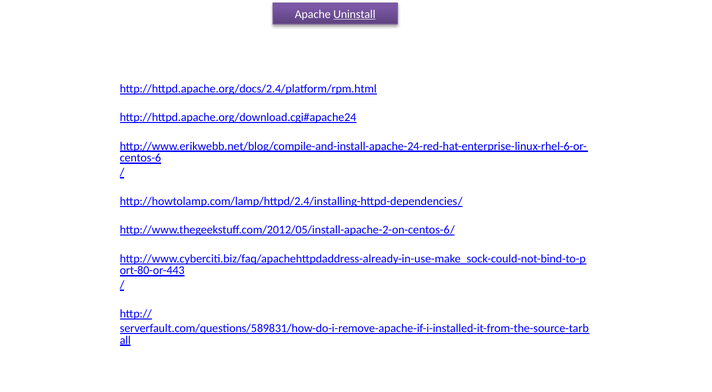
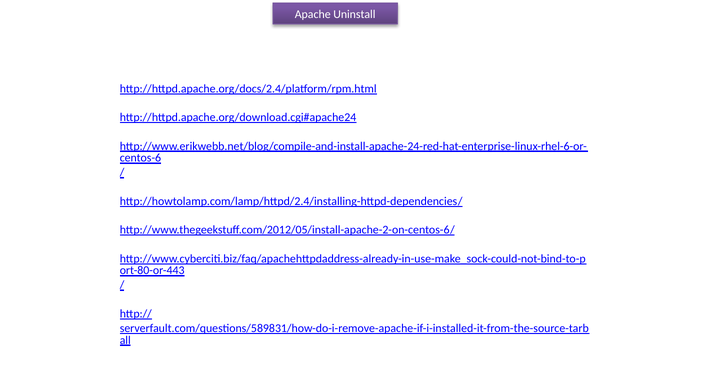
Uninstall underline: present -> none
